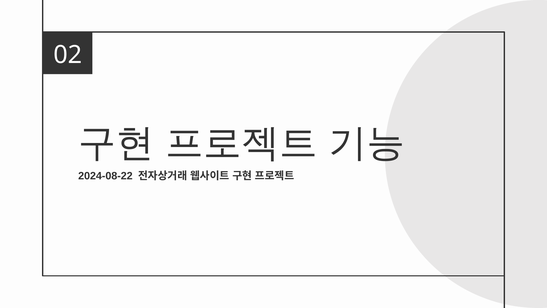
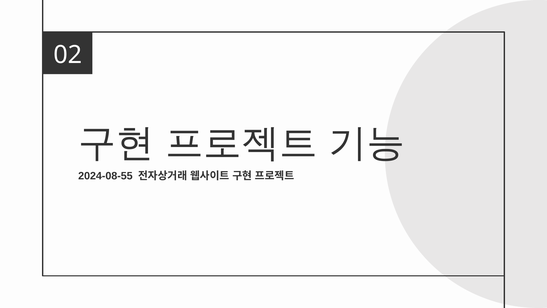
2024-08-22: 2024-08-22 -> 2024-08-55
